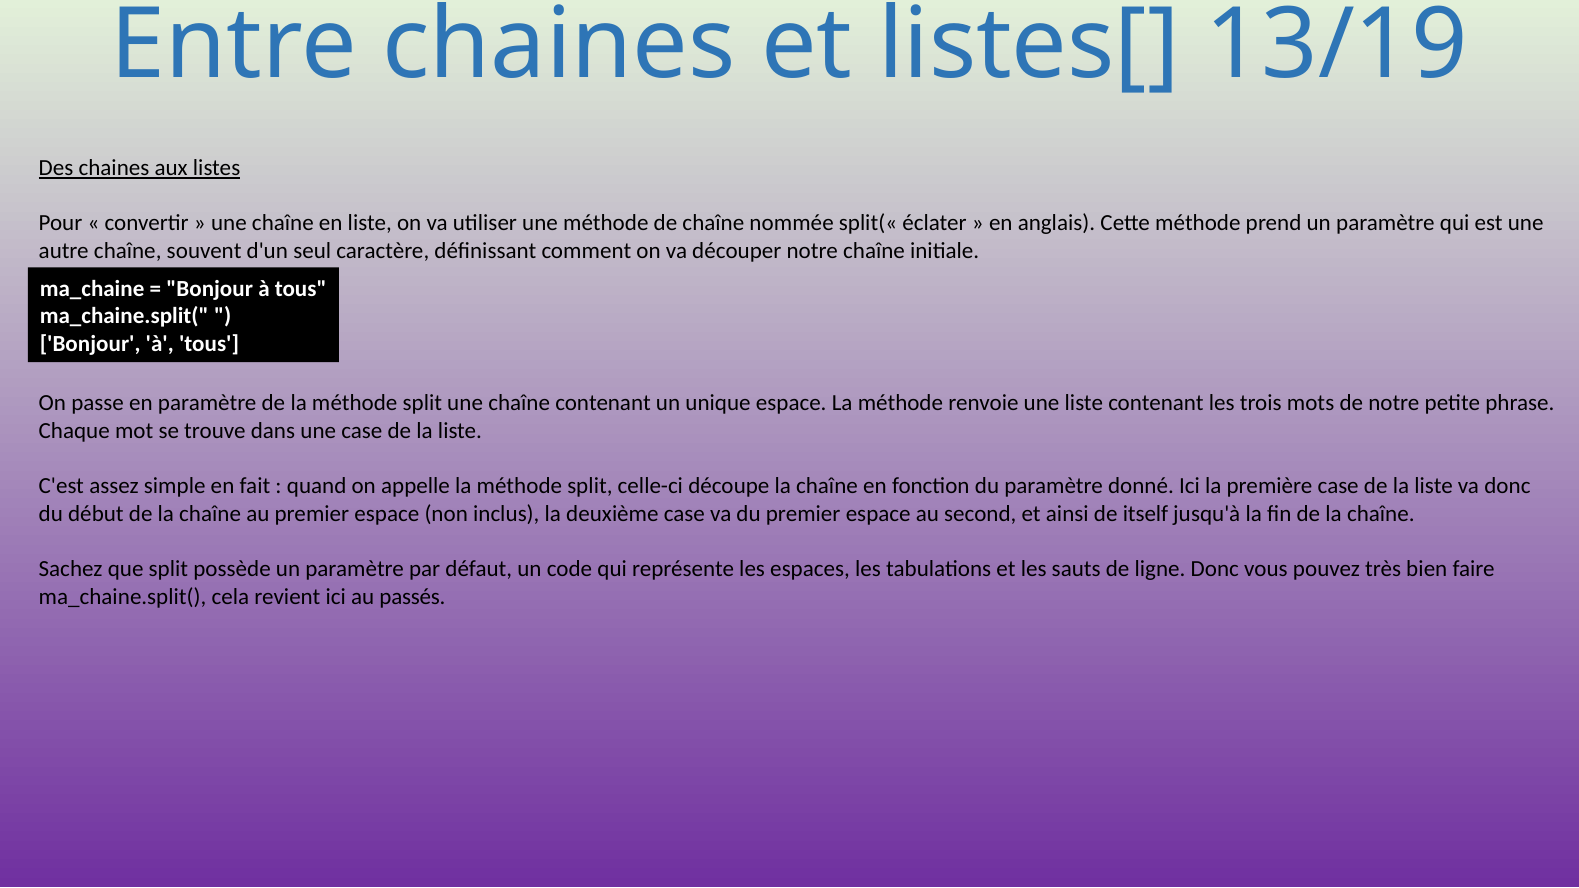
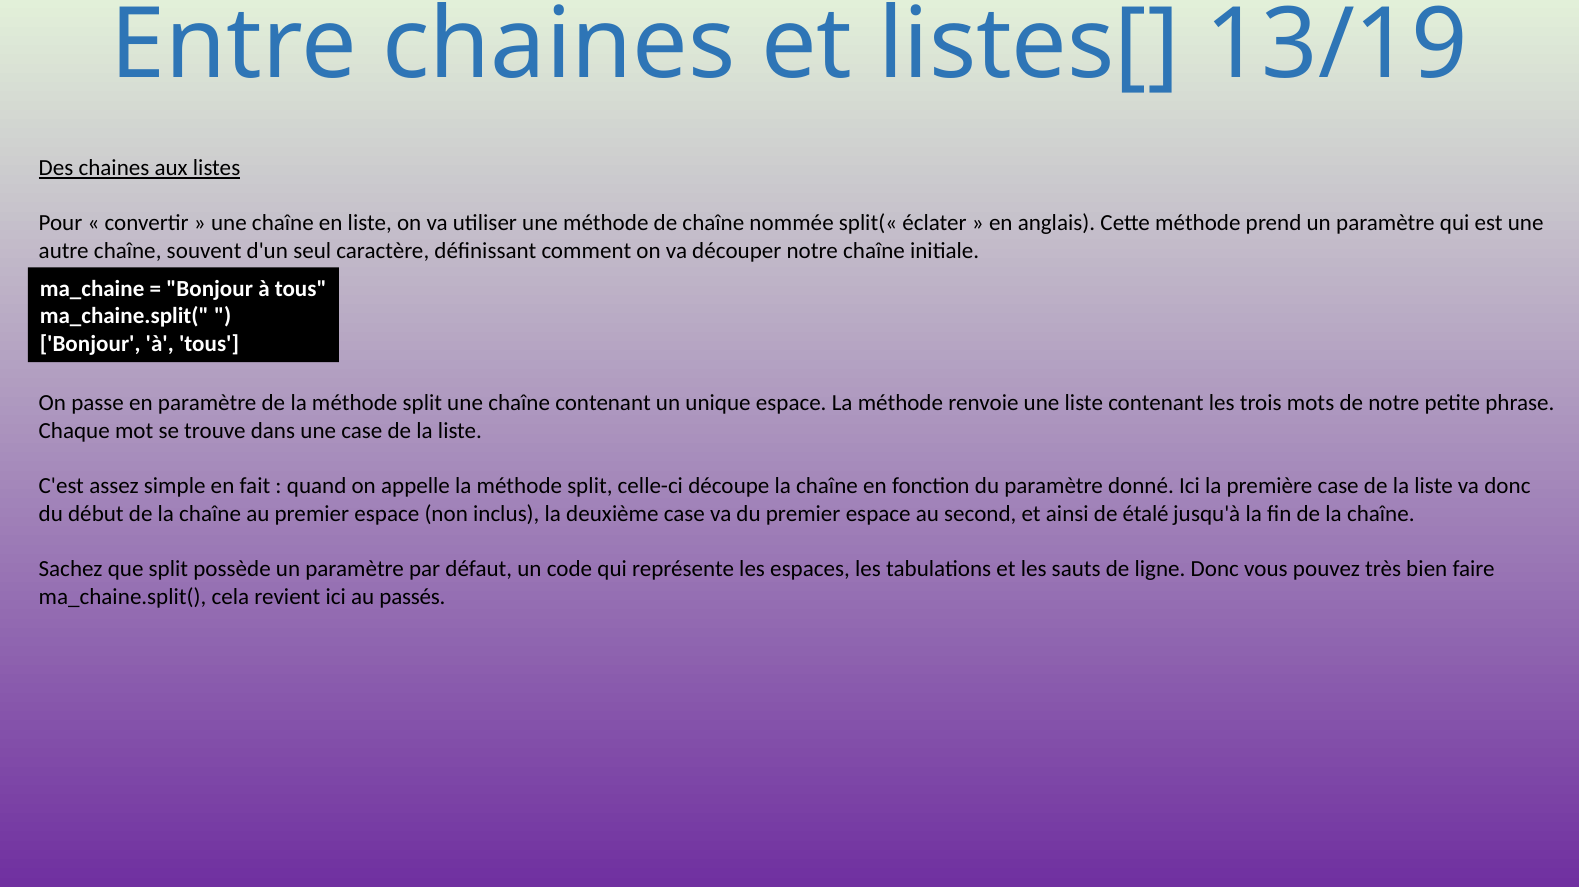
itself: itself -> étalé
